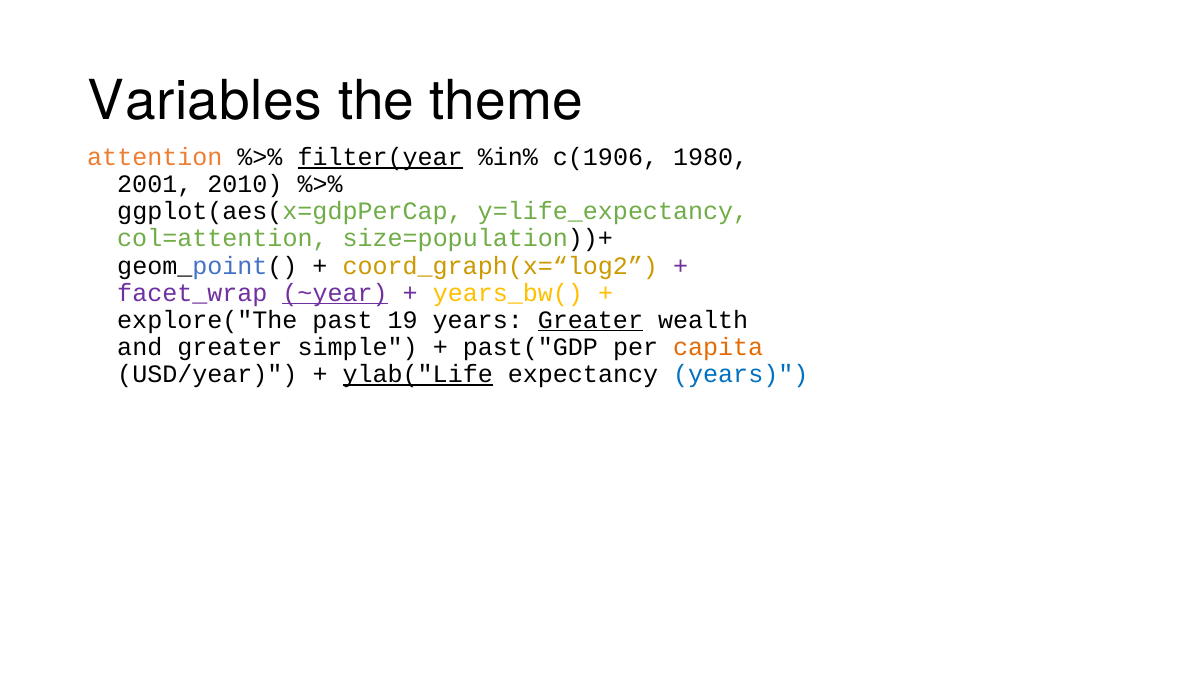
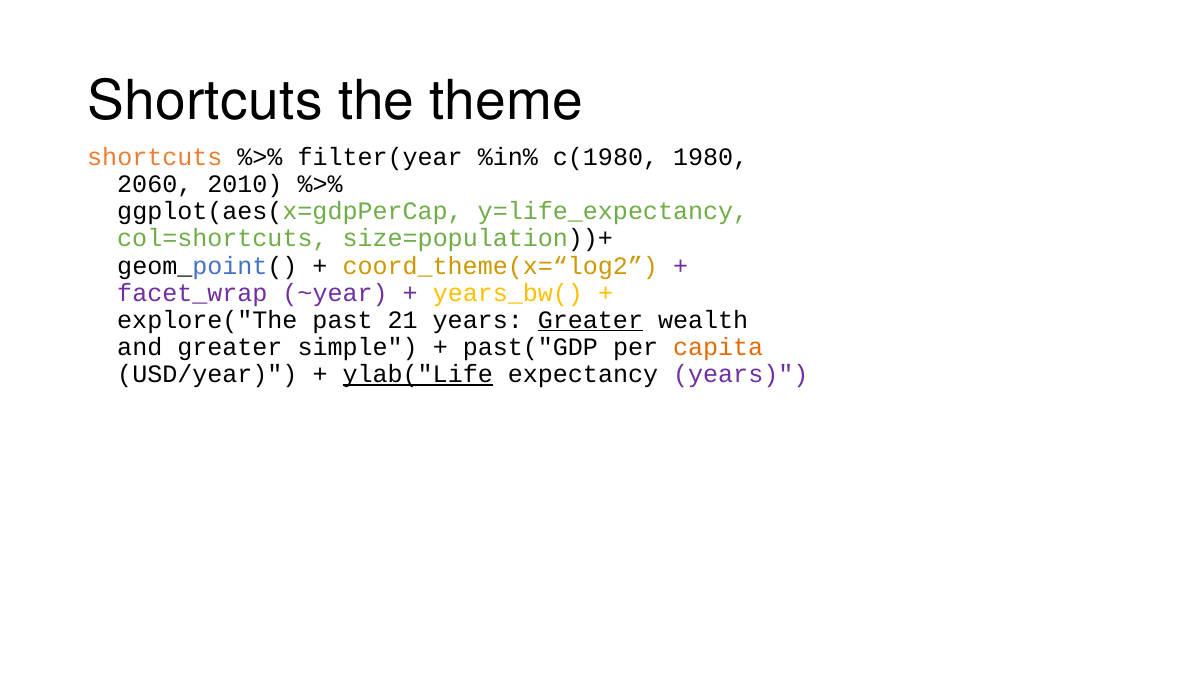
Variables at (205, 101): Variables -> Shortcuts
attention at (155, 157): attention -> shortcuts
filter(year underline: present -> none
c(1906: c(1906 -> c(1980
2001: 2001 -> 2060
col=attention: col=attention -> col=shortcuts
coord_graph(x=“log2: coord_graph(x=“log2 -> coord_theme(x=“log2
~year underline: present -> none
19: 19 -> 21
years at (741, 374) colour: blue -> purple
